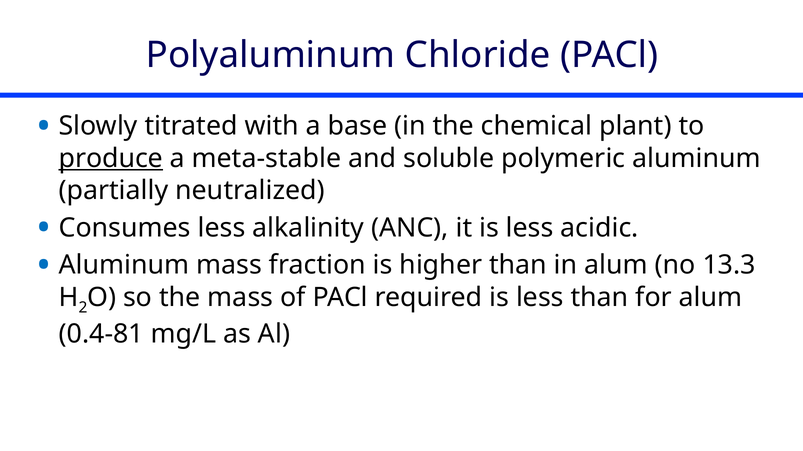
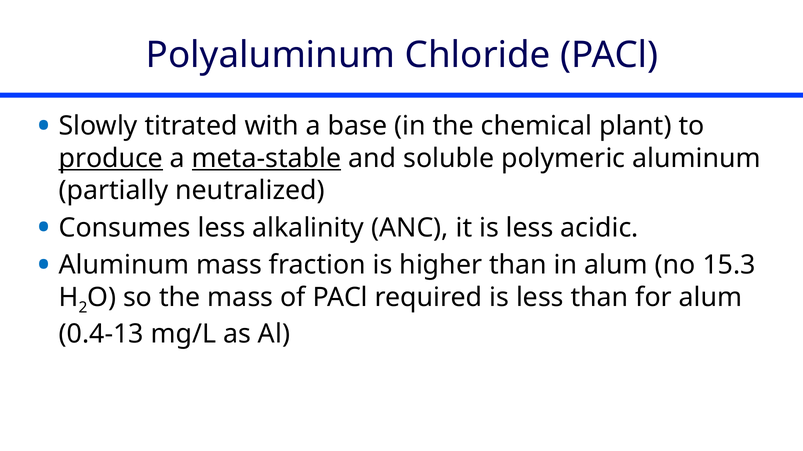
meta-stable underline: none -> present
13.3: 13.3 -> 15.3
0.4-81: 0.4-81 -> 0.4-13
